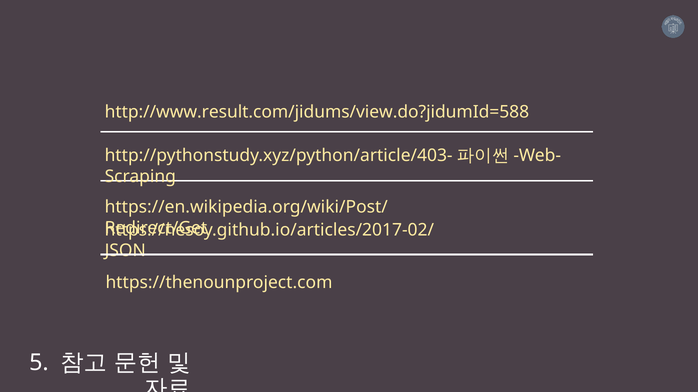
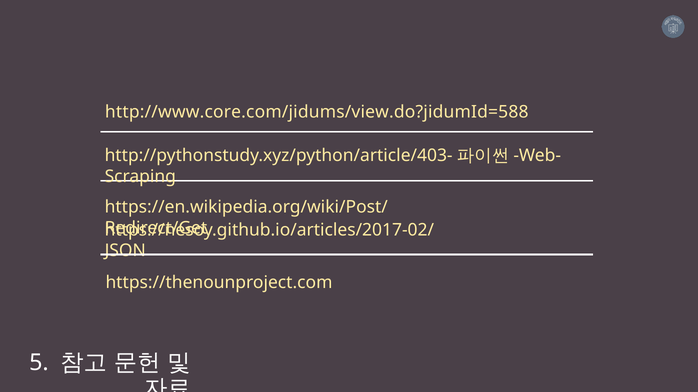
http://www.result.com/jidums/view.do?jidumId=588: http://www.result.com/jidums/view.do?jidumId=588 -> http://www.core.com/jidums/view.do?jidumId=588
